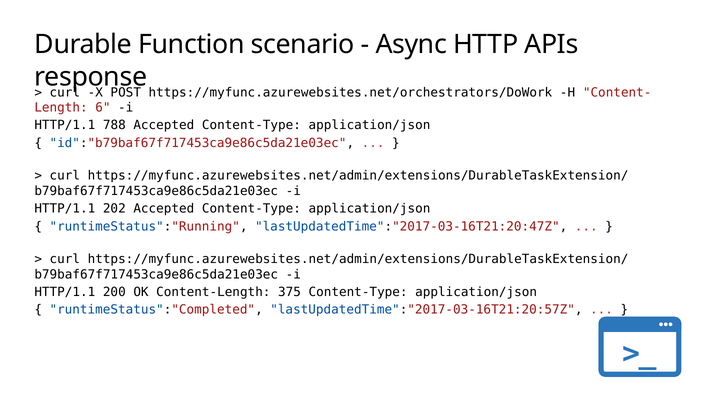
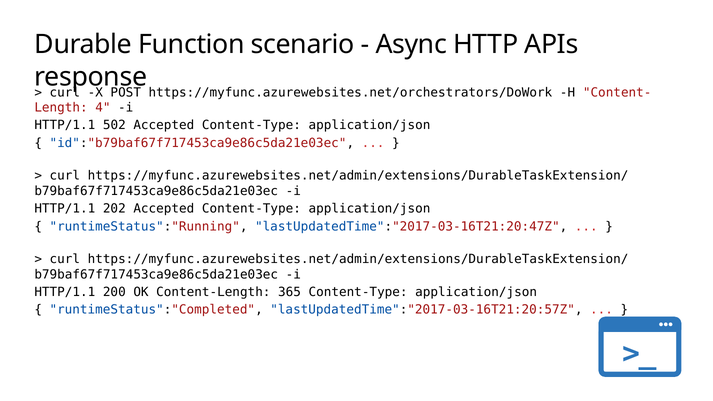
6: 6 -> 4
788: 788 -> 502
375: 375 -> 365
